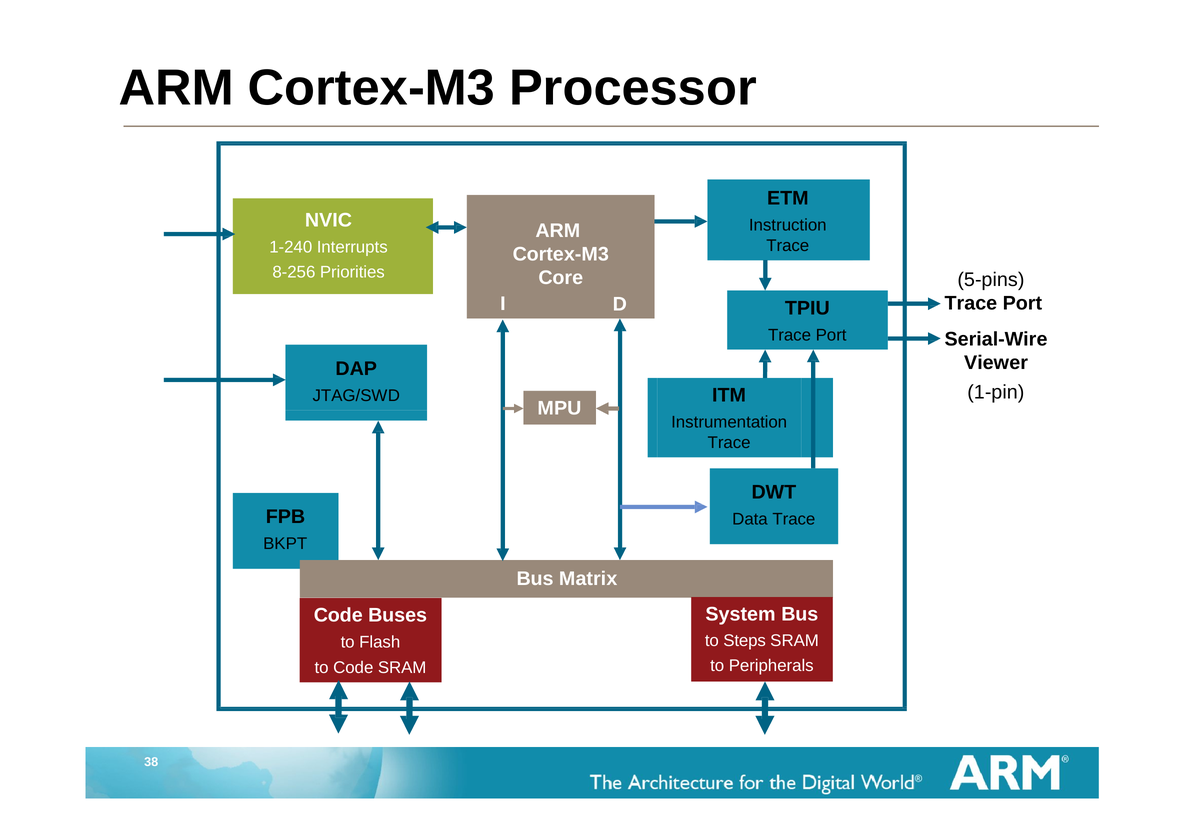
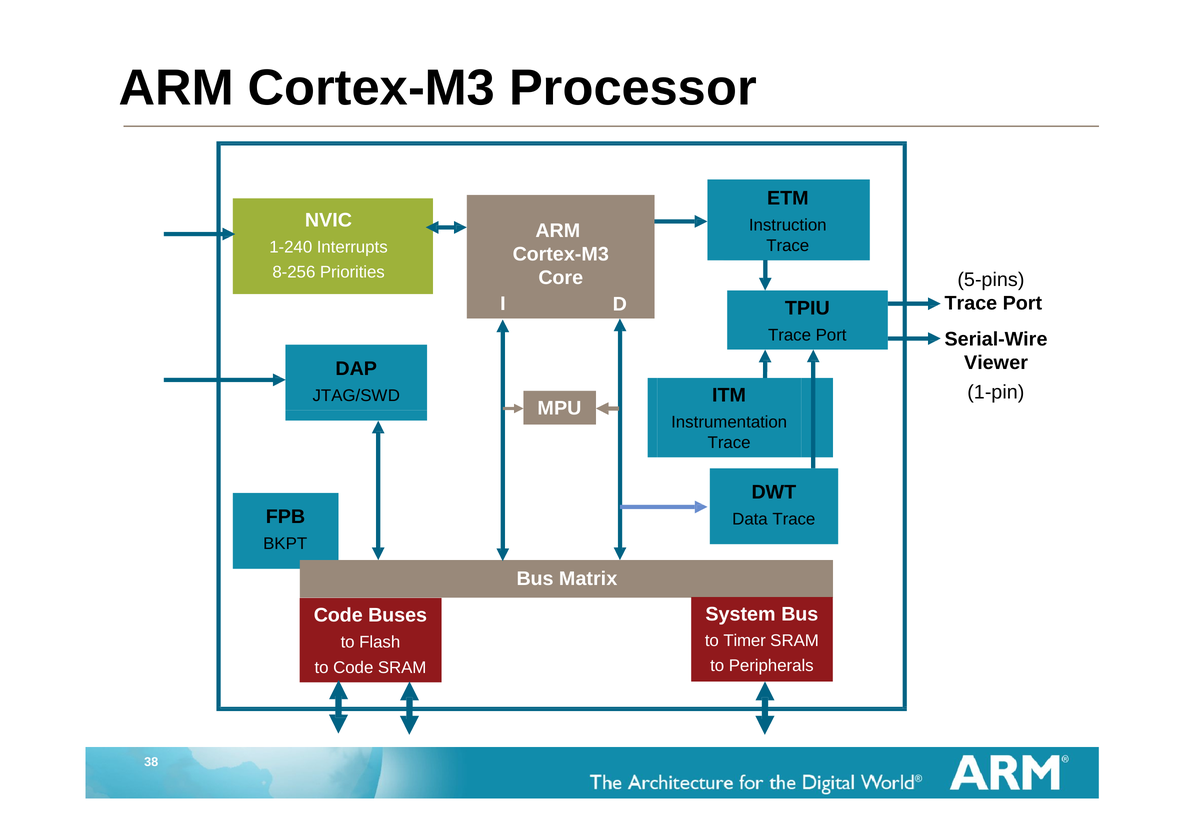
Steps: Steps -> Timer
